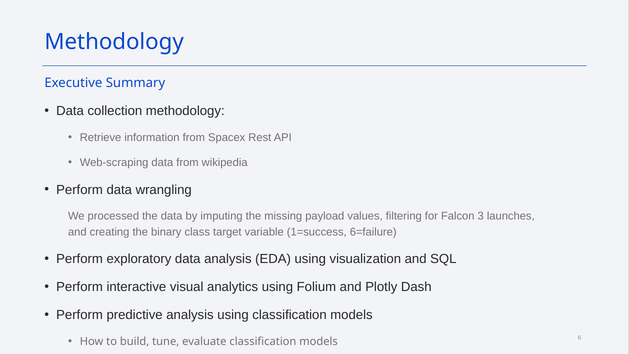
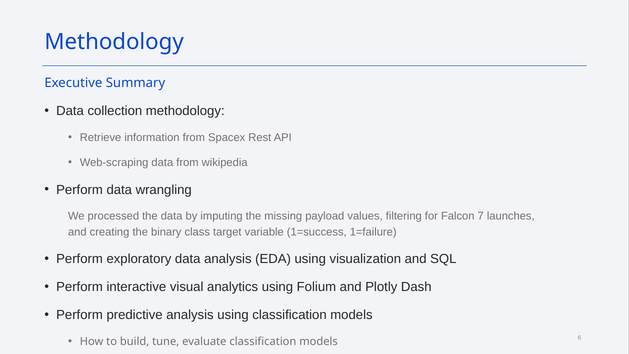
3: 3 -> 7
6=failure: 6=failure -> 1=failure
